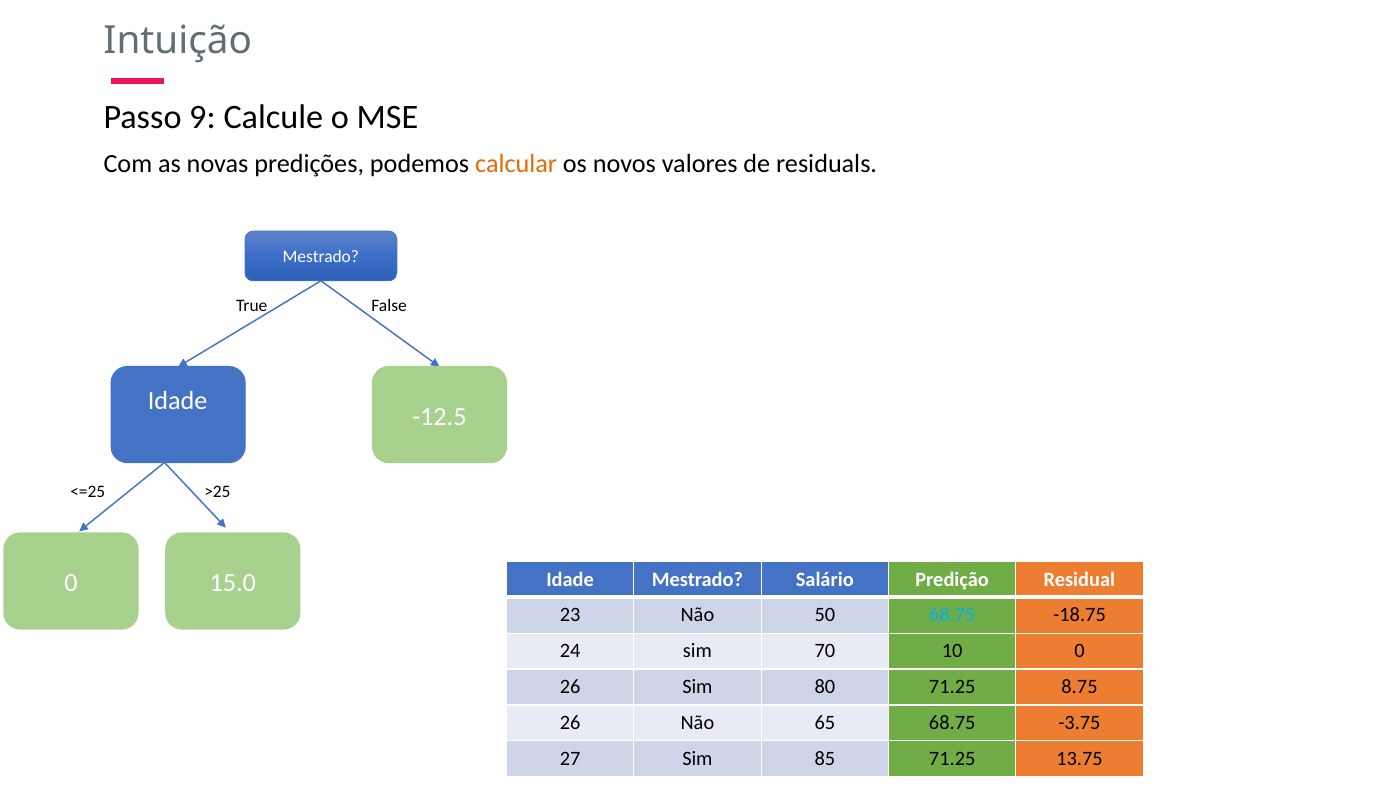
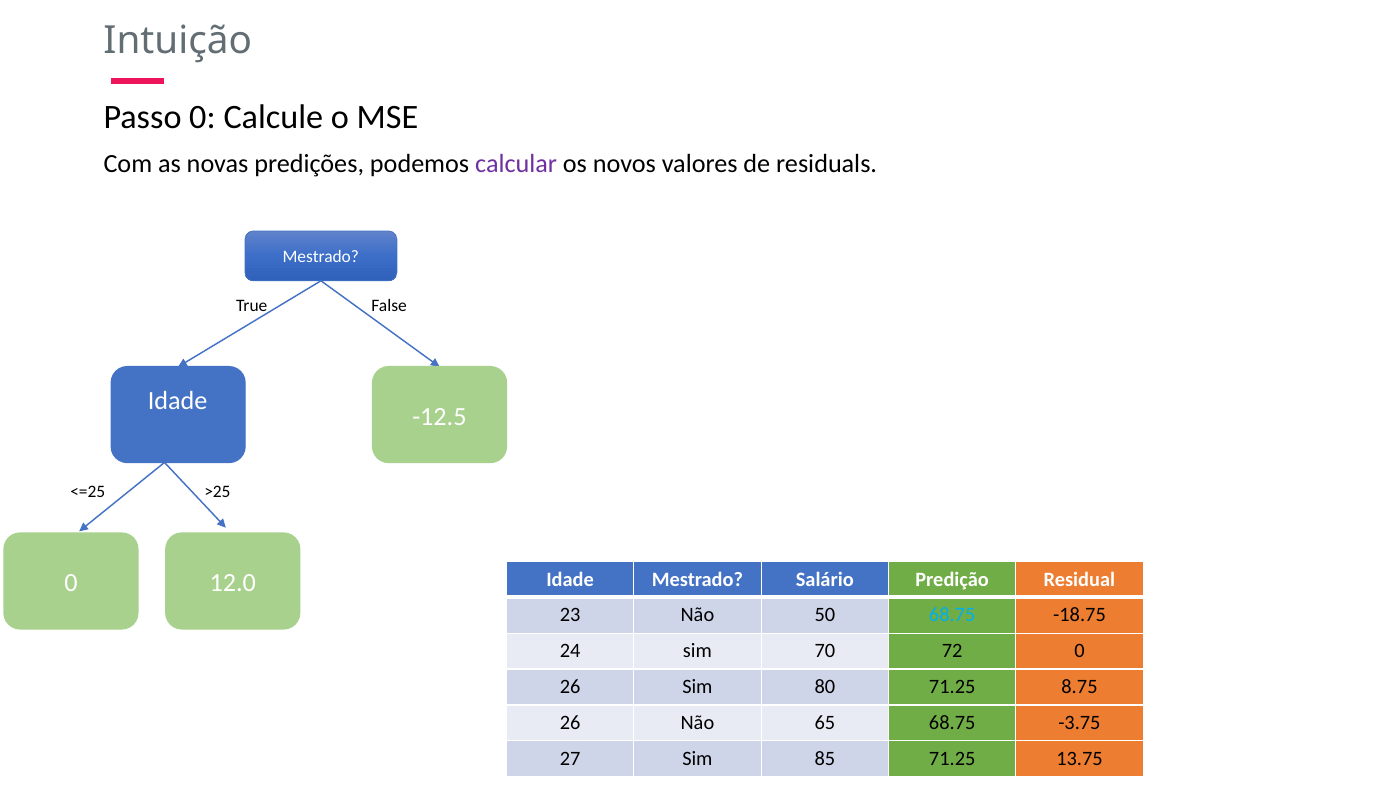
Passo 9: 9 -> 0
calcular colour: orange -> purple
15.0: 15.0 -> 12.0
10: 10 -> 72
